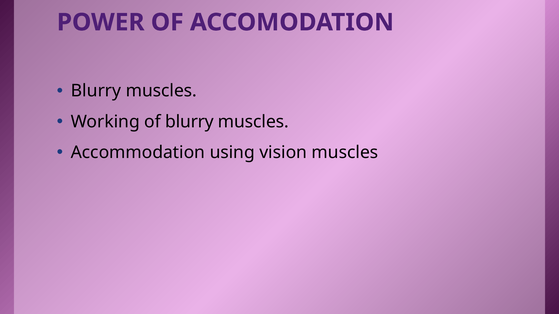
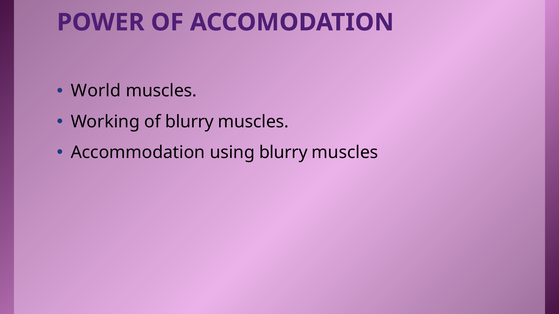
Blurry at (96, 91): Blurry -> World
using vision: vision -> blurry
